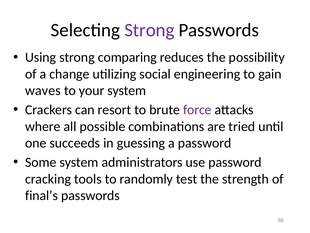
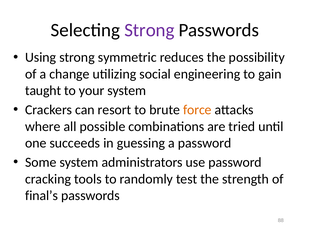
comparing: comparing -> symmetric
waves: waves -> taught
force colour: purple -> orange
